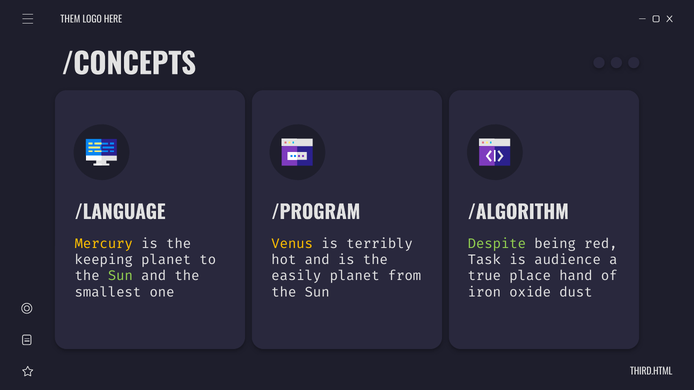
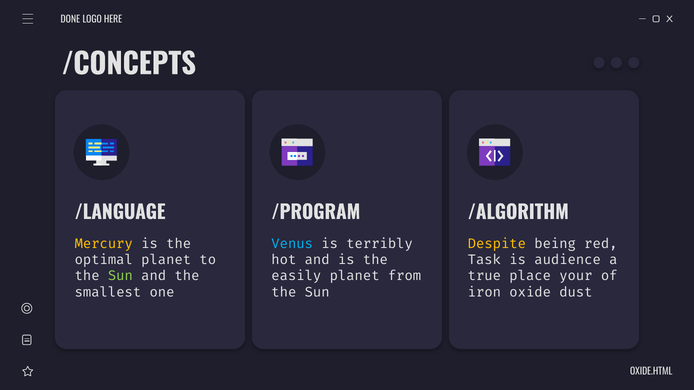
THEM: THEM -> DONE
Venus colour: yellow -> light blue
Despite colour: light green -> yellow
keeping: keeping -> optimal
hand: hand -> your
THIRD.HTML: THIRD.HTML -> OXIDE.HTML
